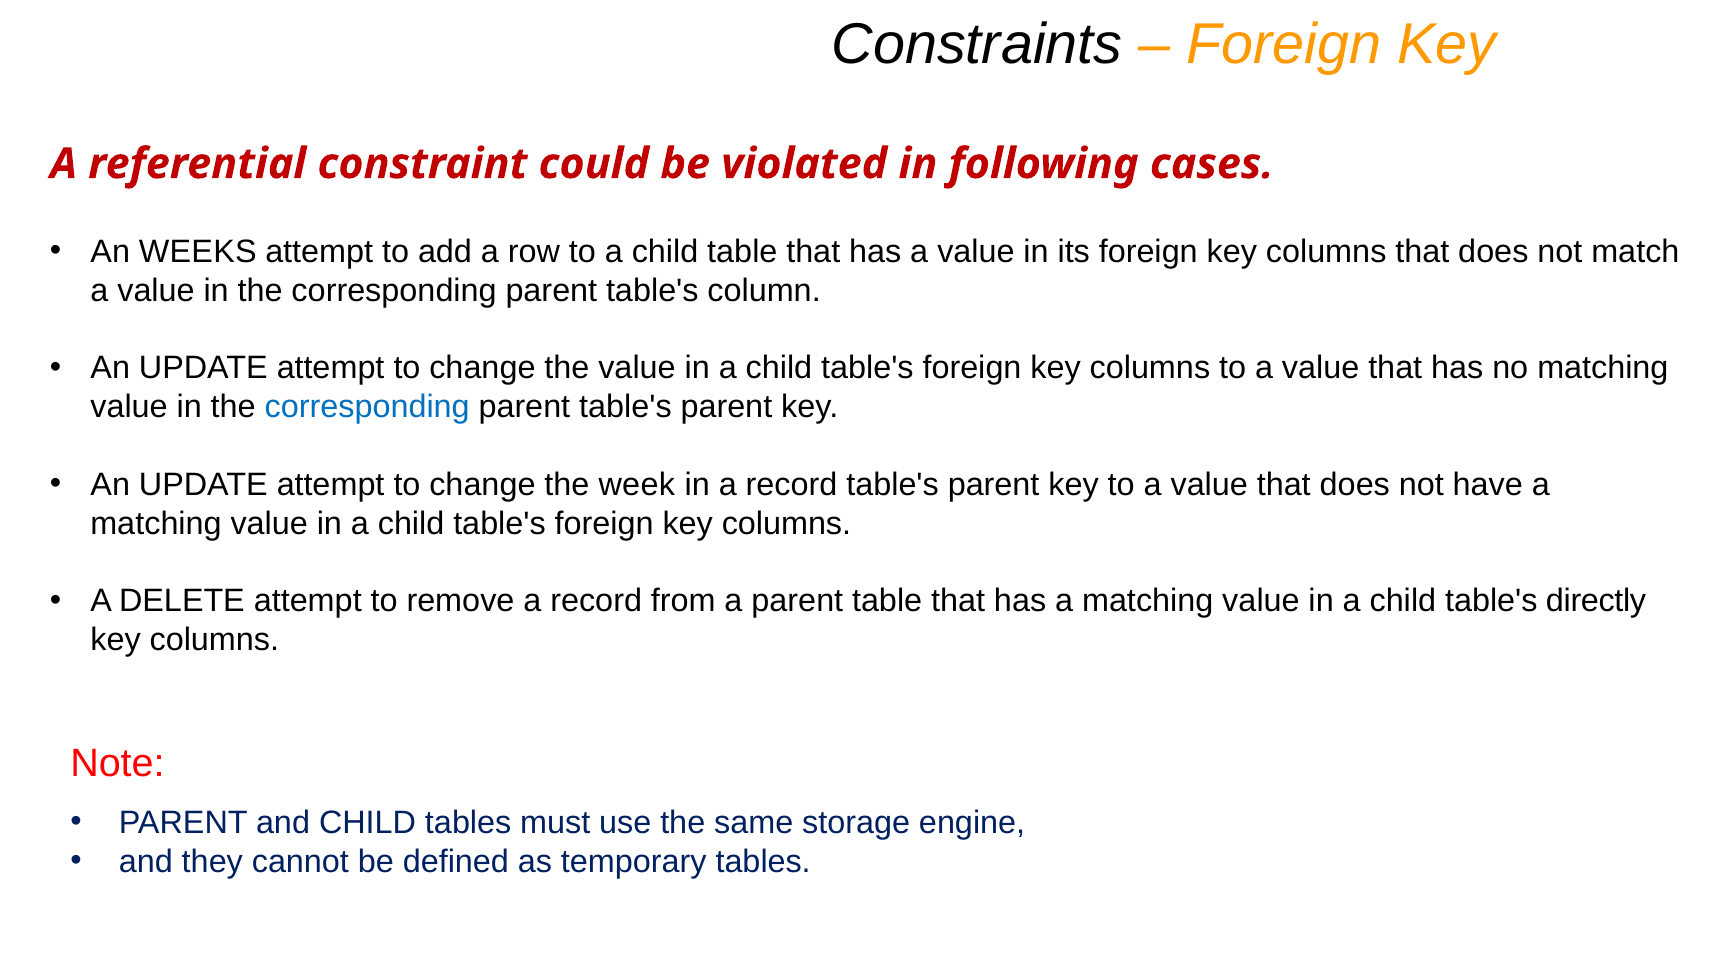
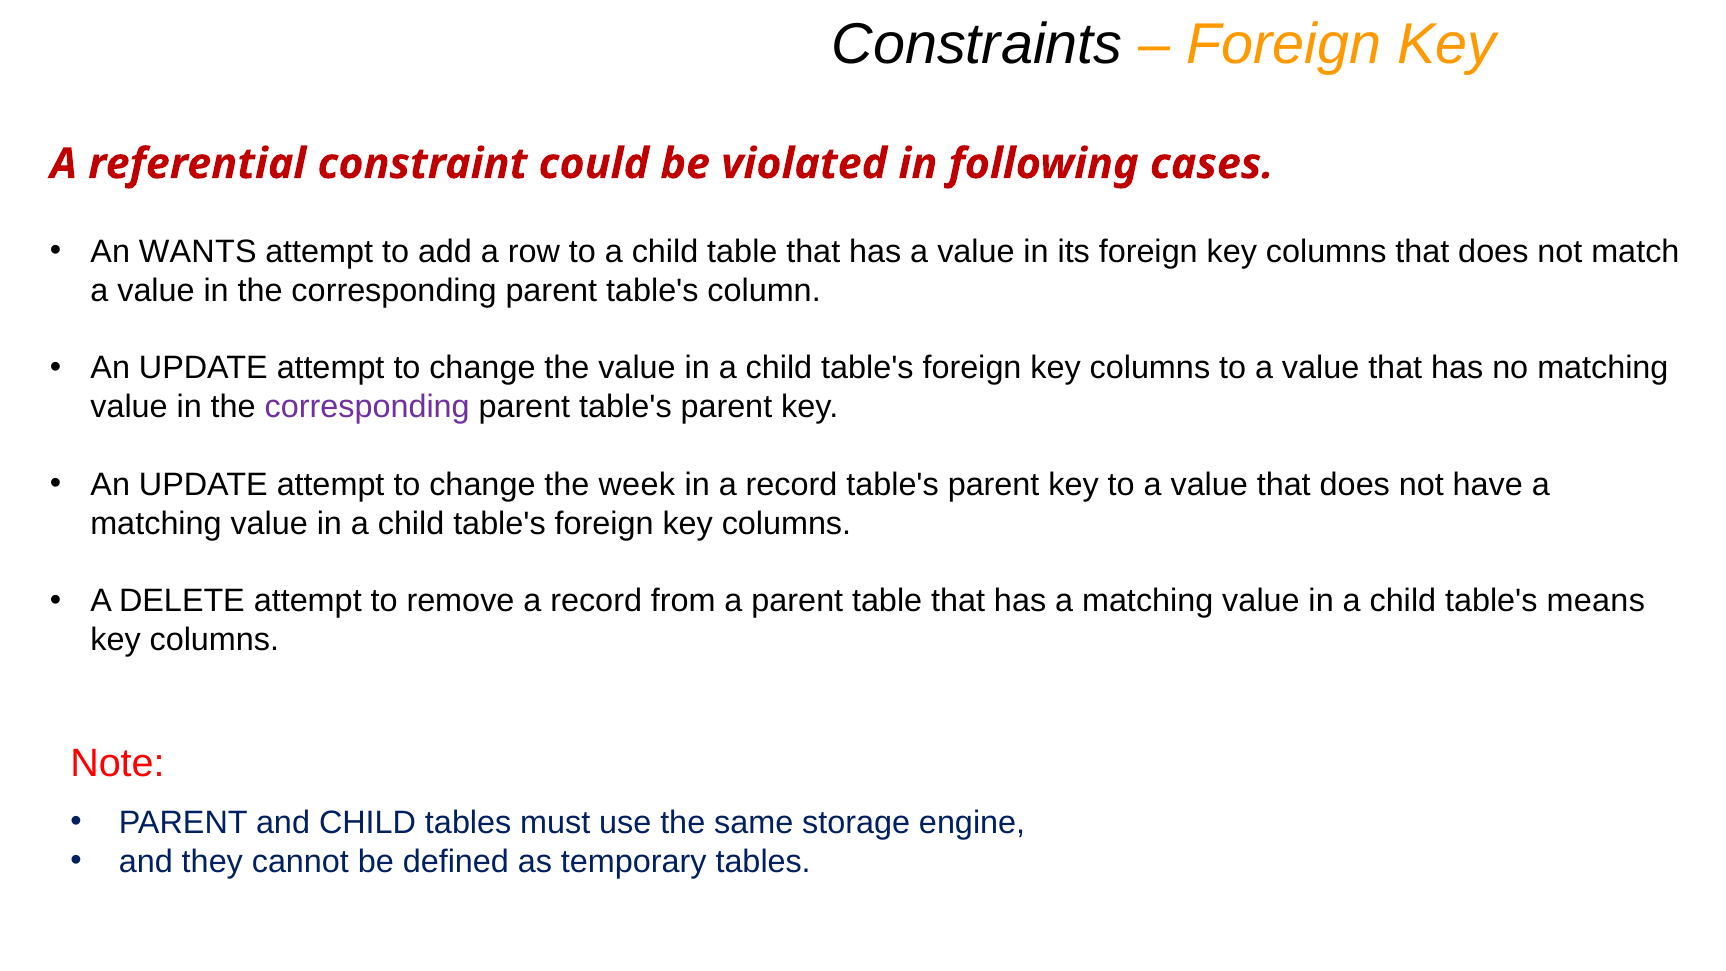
WEEKS: WEEKS -> WANTS
corresponding at (367, 407) colour: blue -> purple
directly: directly -> means
